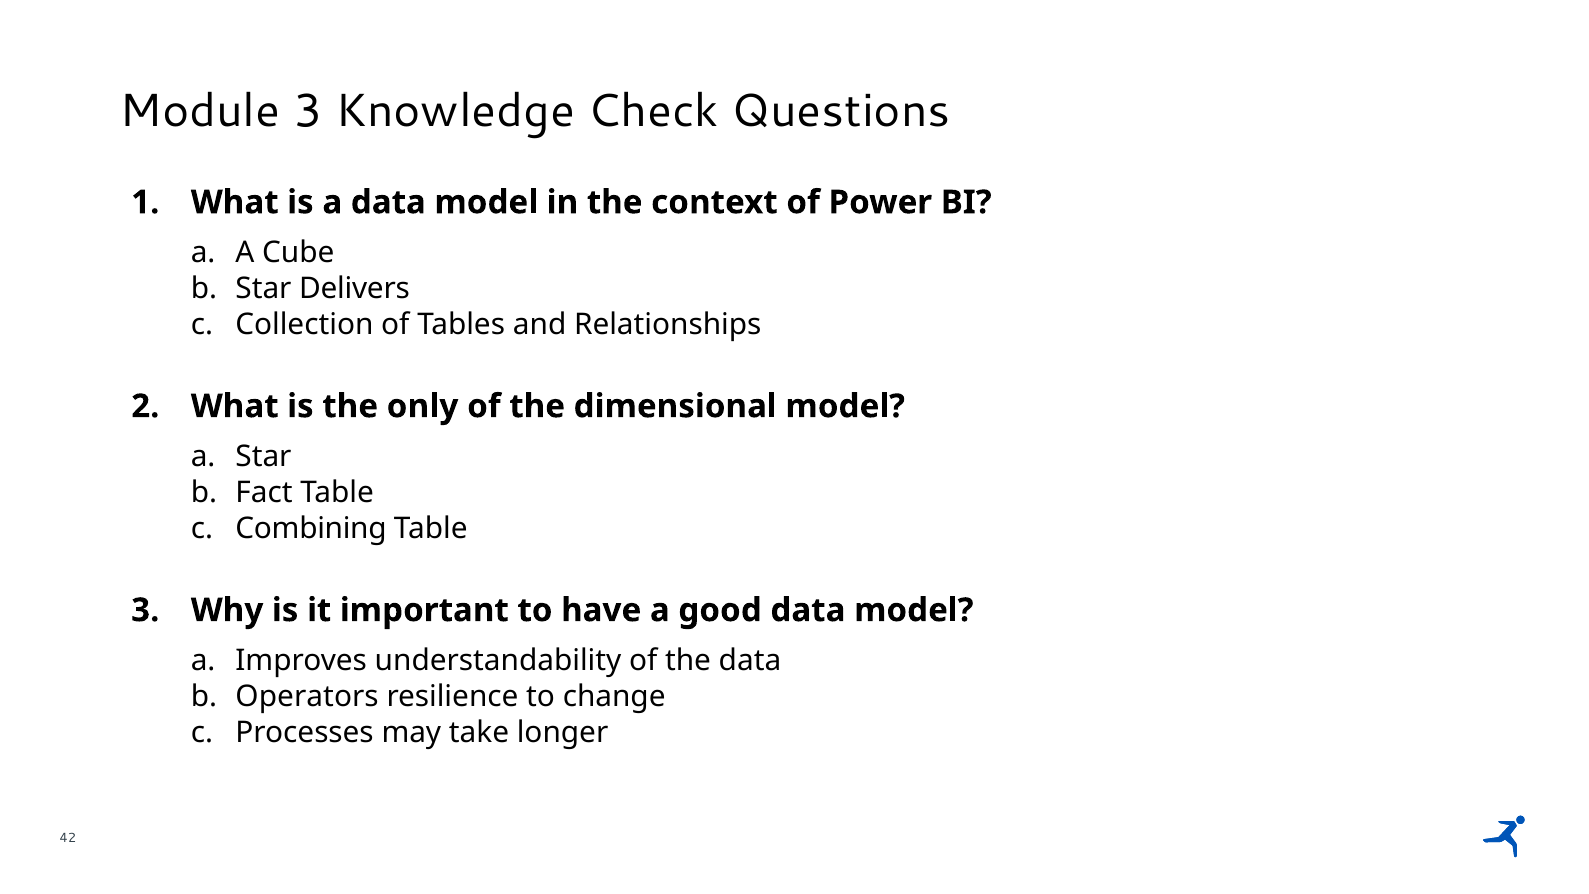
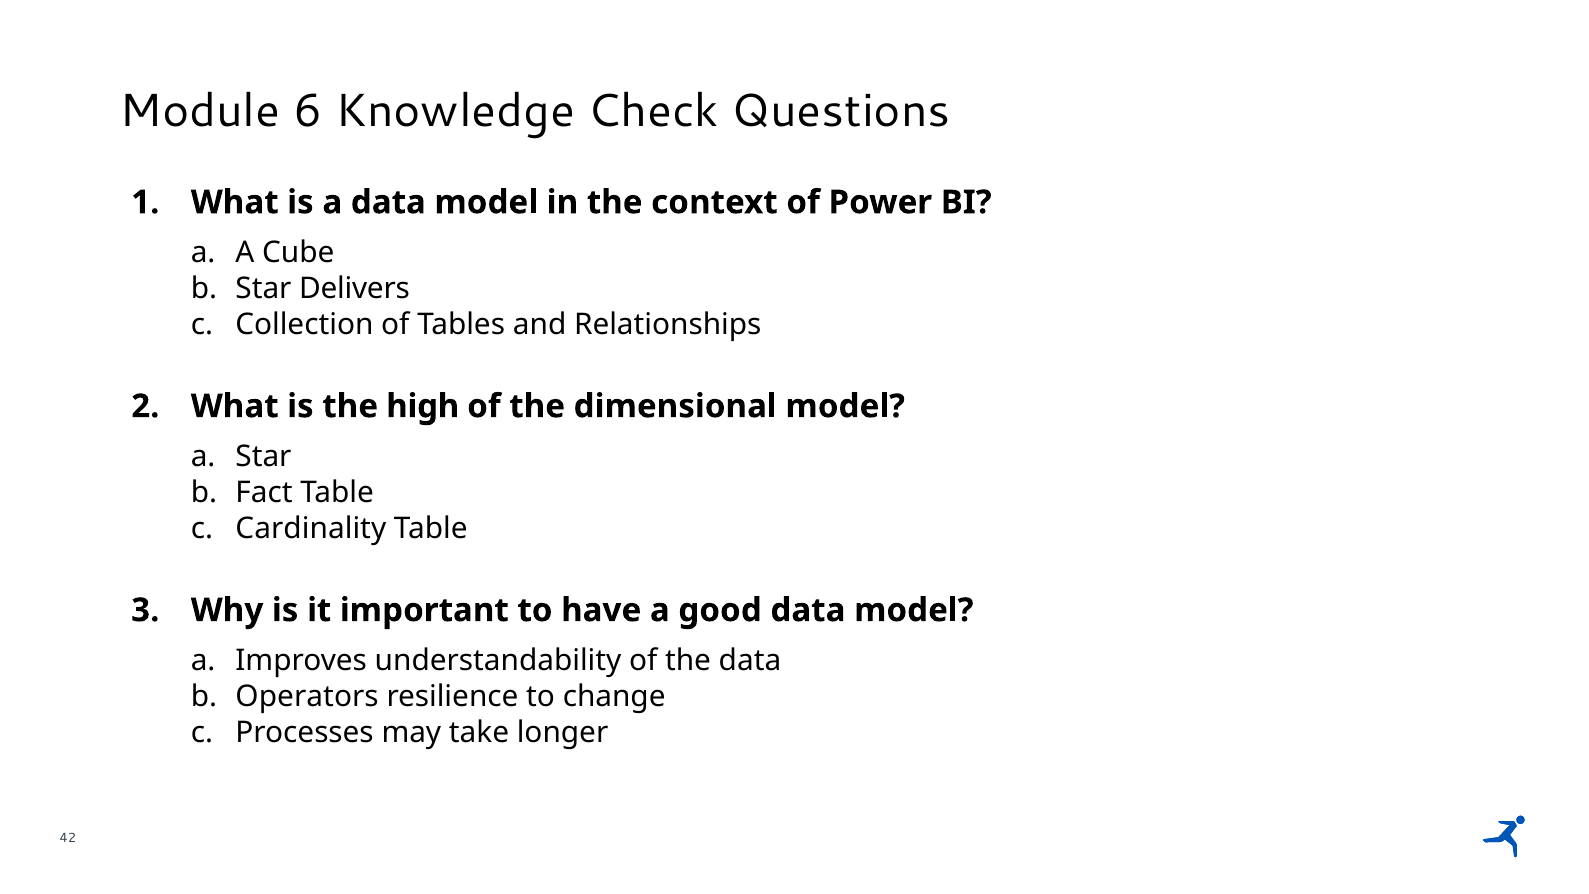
Module 3: 3 -> 6
only: only -> high
Combining: Combining -> Cardinality
